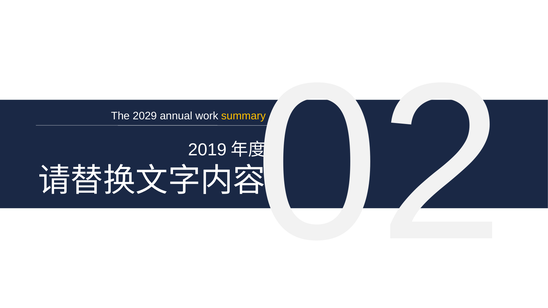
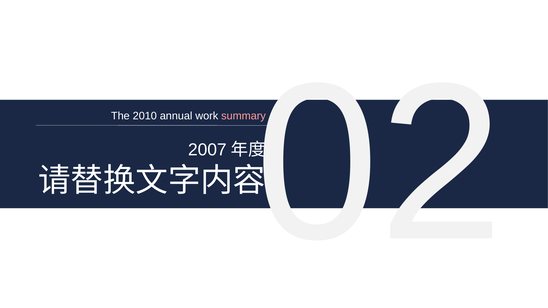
2029: 2029 -> 2010
summary colour: yellow -> pink
2019: 2019 -> 2007
